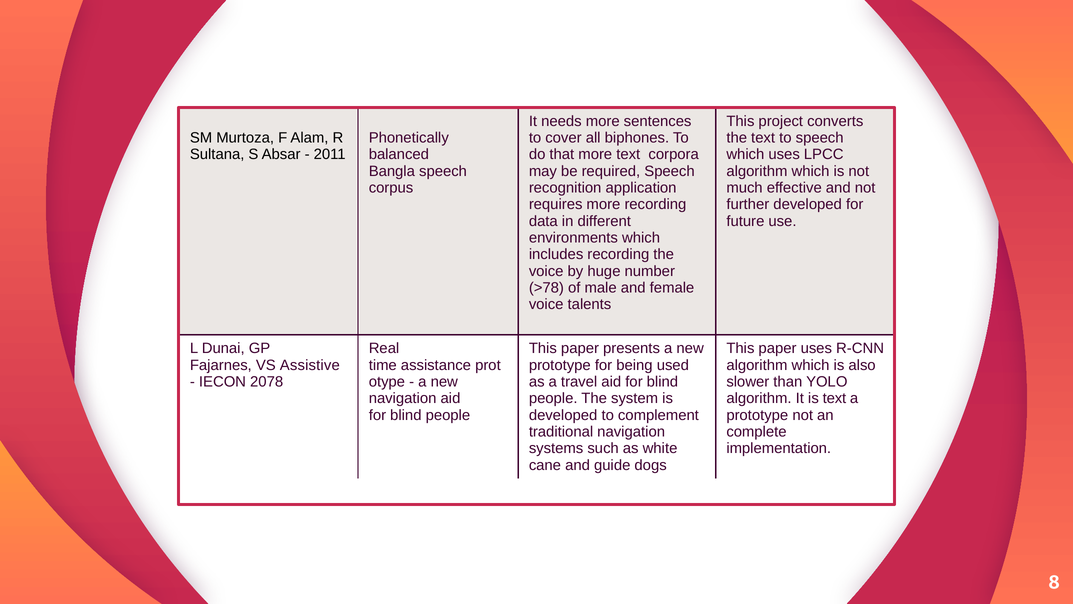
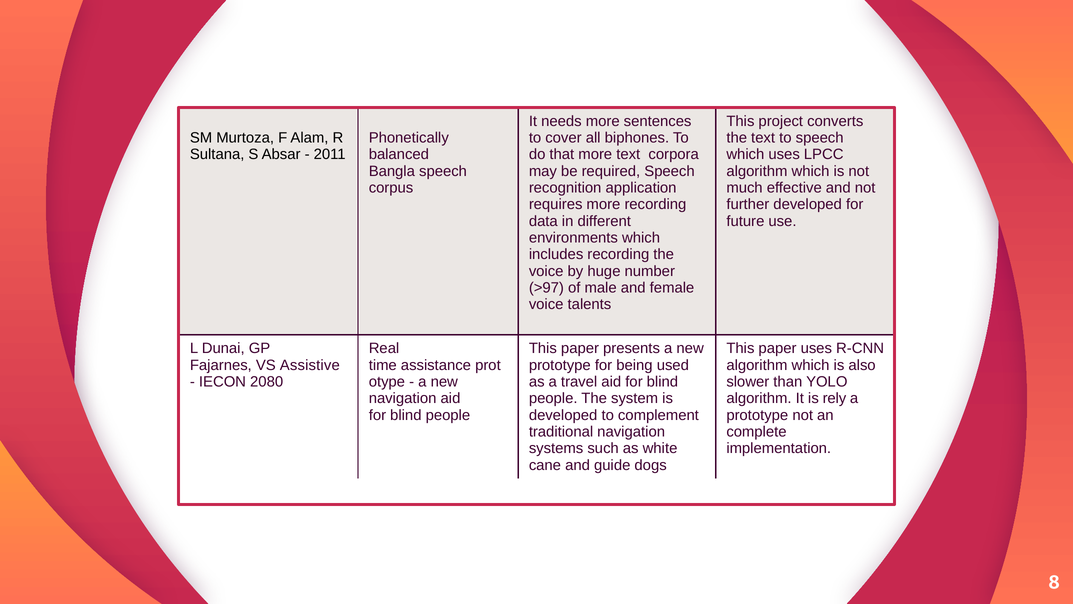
>78: >78 -> >97
2078: 2078 -> 2080
is text: text -> rely
